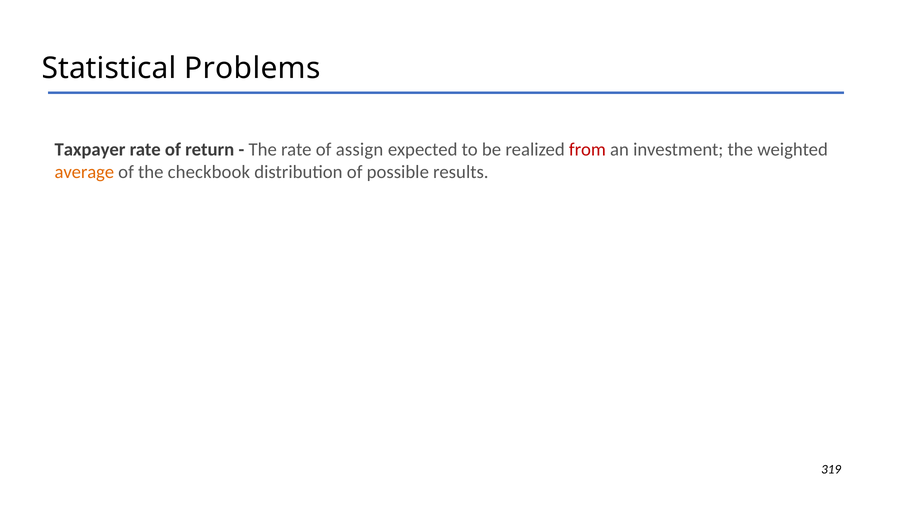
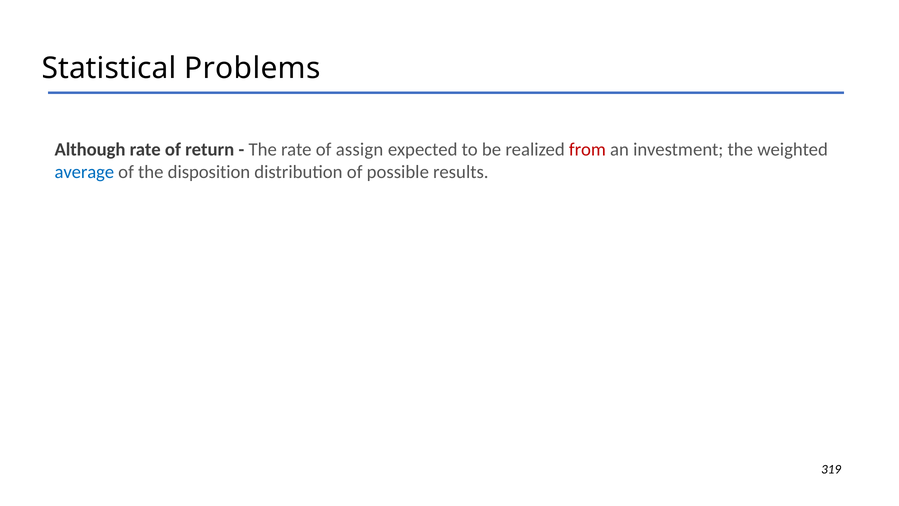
Taxpayer: Taxpayer -> Although
average colour: orange -> blue
checkbook: checkbook -> disposition
